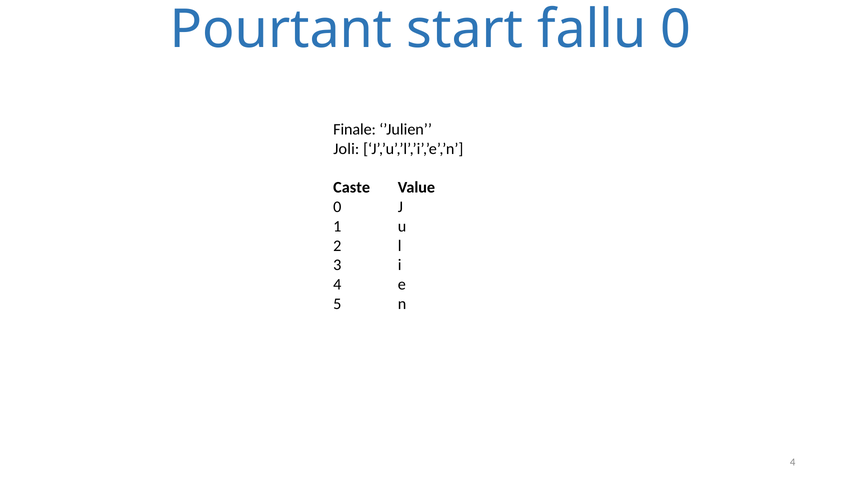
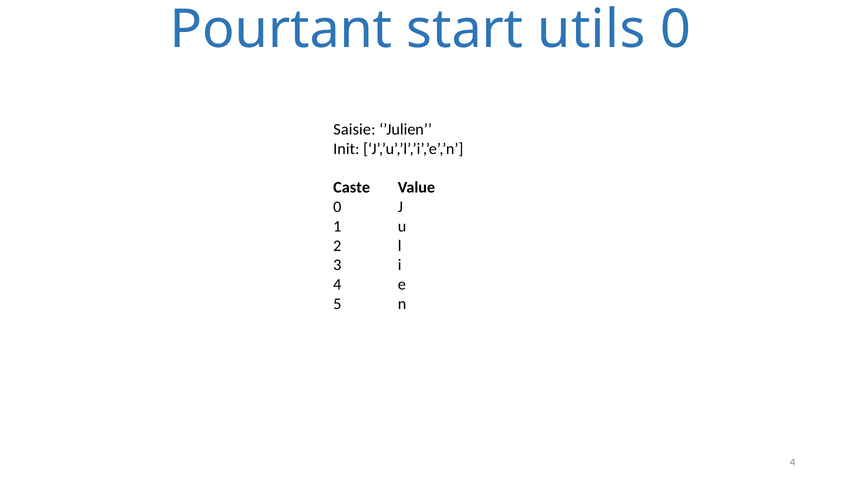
fallu: fallu -> utils
Finale: Finale -> Saisie
Joli: Joli -> Init
